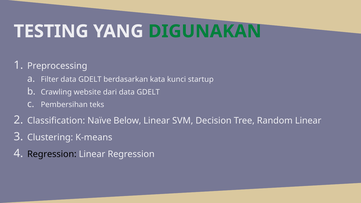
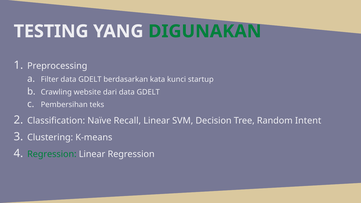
Below: Below -> Recall
Random Linear: Linear -> Intent
Regression at (52, 154) colour: black -> green
